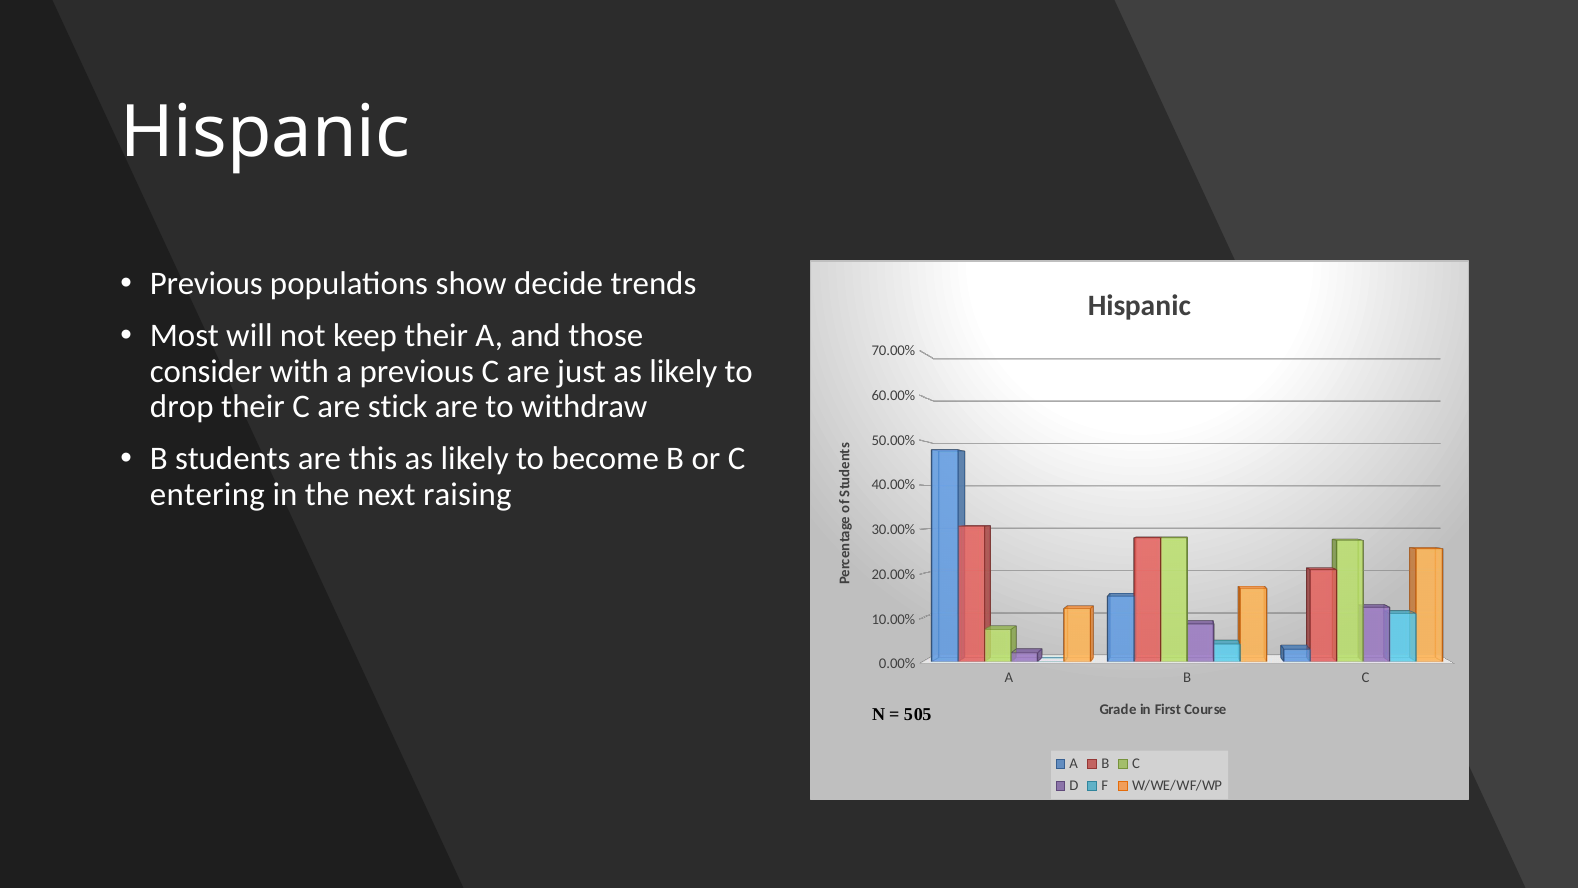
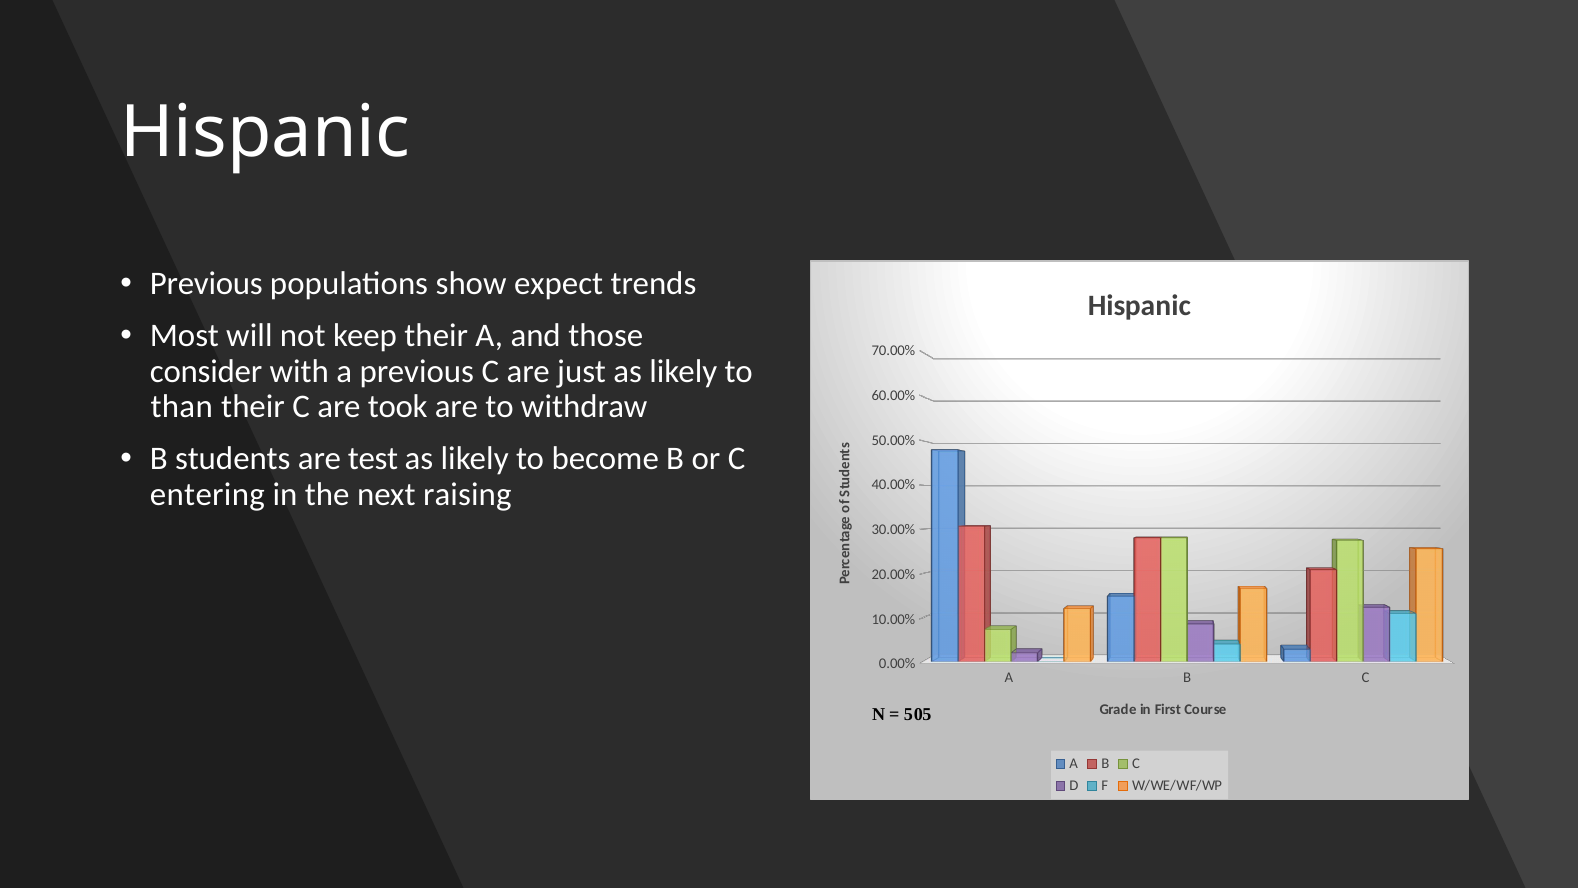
decide: decide -> expect
drop: drop -> than
stick: stick -> took
this: this -> test
